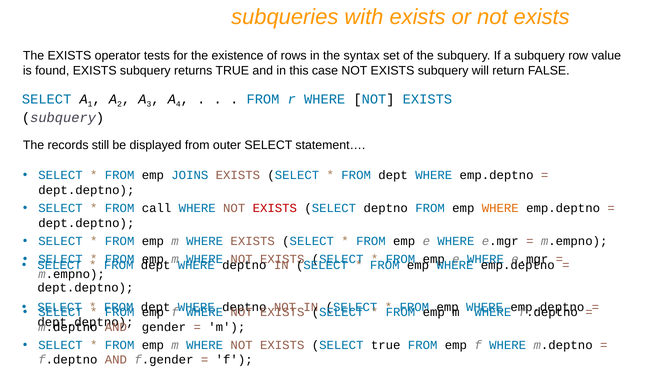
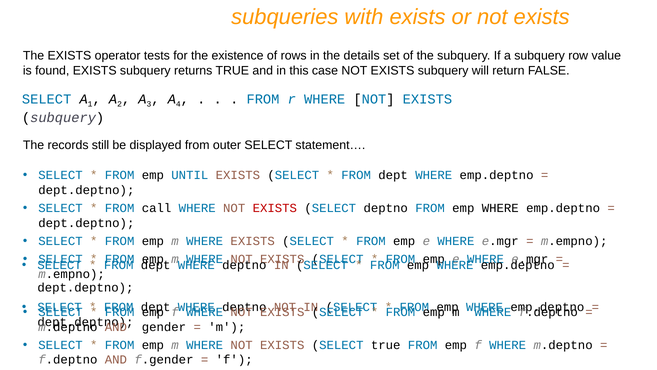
syntax: syntax -> details
JOINS: JOINS -> UNTIL
WHERE at (500, 208) colour: orange -> black
